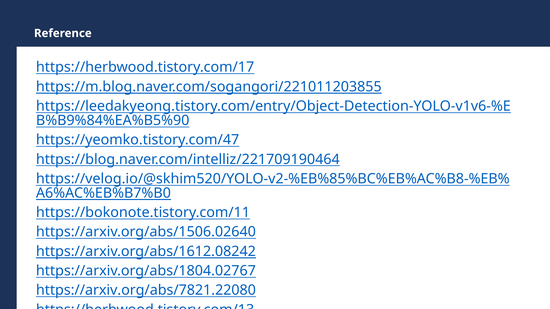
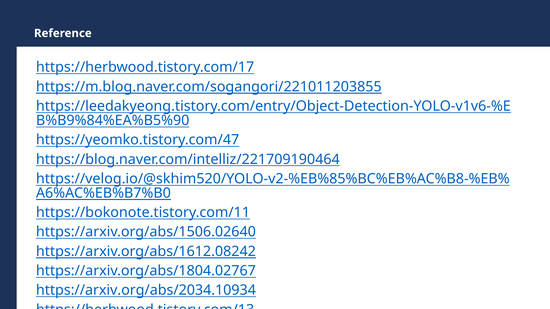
https://arxiv.org/abs/7821.22080: https://arxiv.org/abs/7821.22080 -> https://arxiv.org/abs/2034.10934
